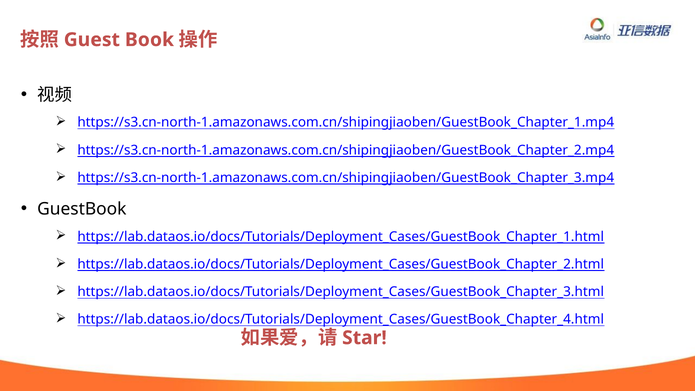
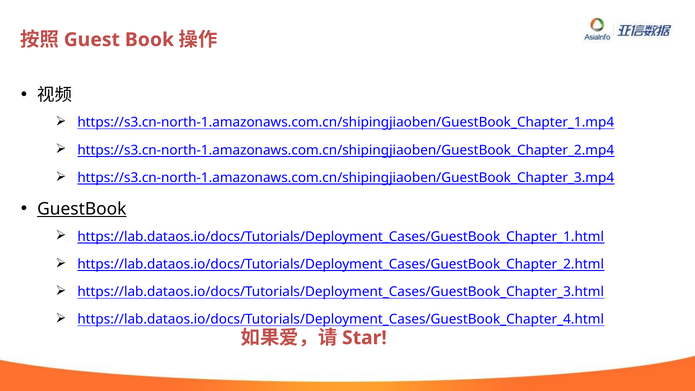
GuestBook underline: none -> present
